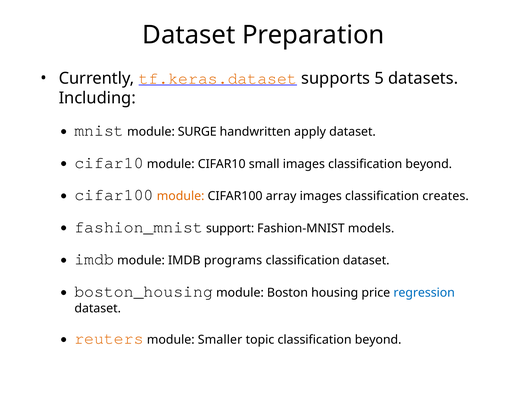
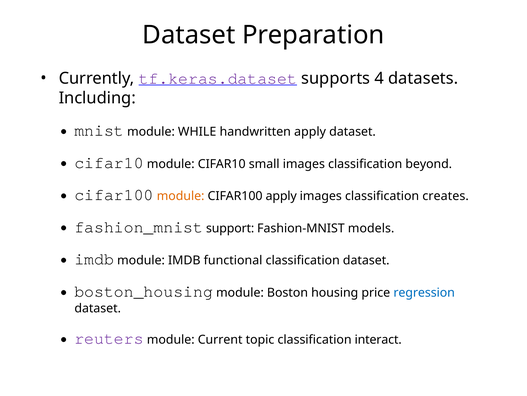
tf.keras.dataset colour: orange -> purple
5: 5 -> 4
SURGE: SURGE -> WHILE
CIFAR100 array: array -> apply
programs: programs -> functional
reuters colour: orange -> purple
Smaller: Smaller -> Current
topic classification beyond: beyond -> interact
